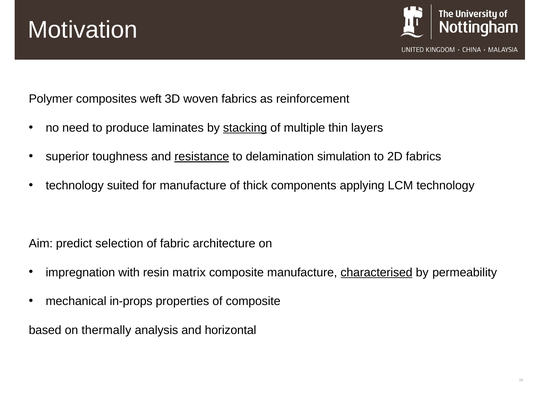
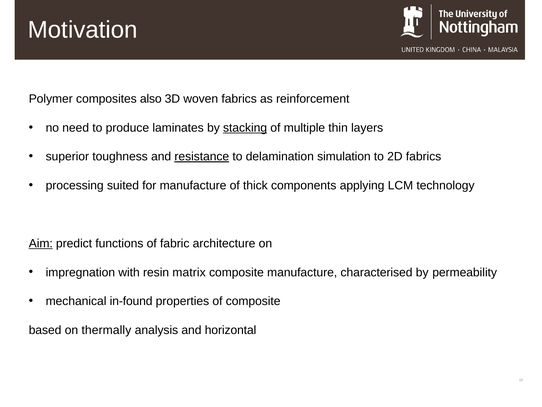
weft: weft -> also
technology at (75, 185): technology -> processing
Aim underline: none -> present
selection: selection -> functions
characterised underline: present -> none
in-props: in-props -> in-found
